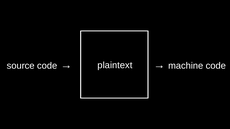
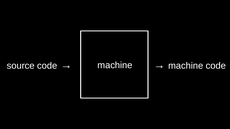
plaintext at (115, 65): plaintext -> machine
